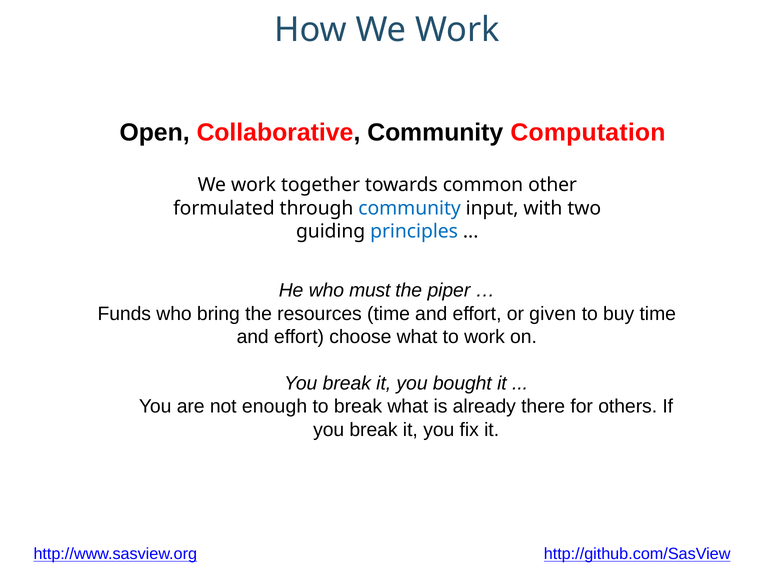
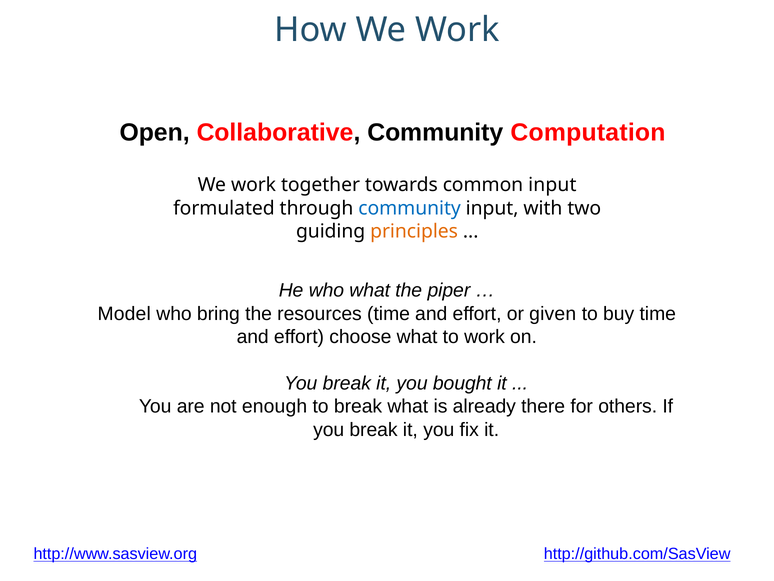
common other: other -> input
principles colour: blue -> orange
who must: must -> what
Funds: Funds -> Model
